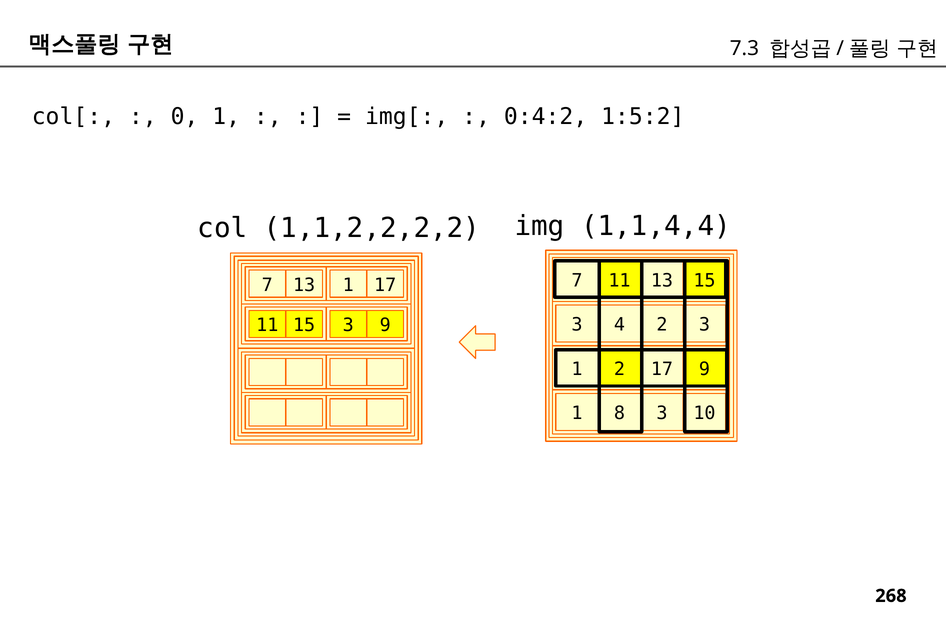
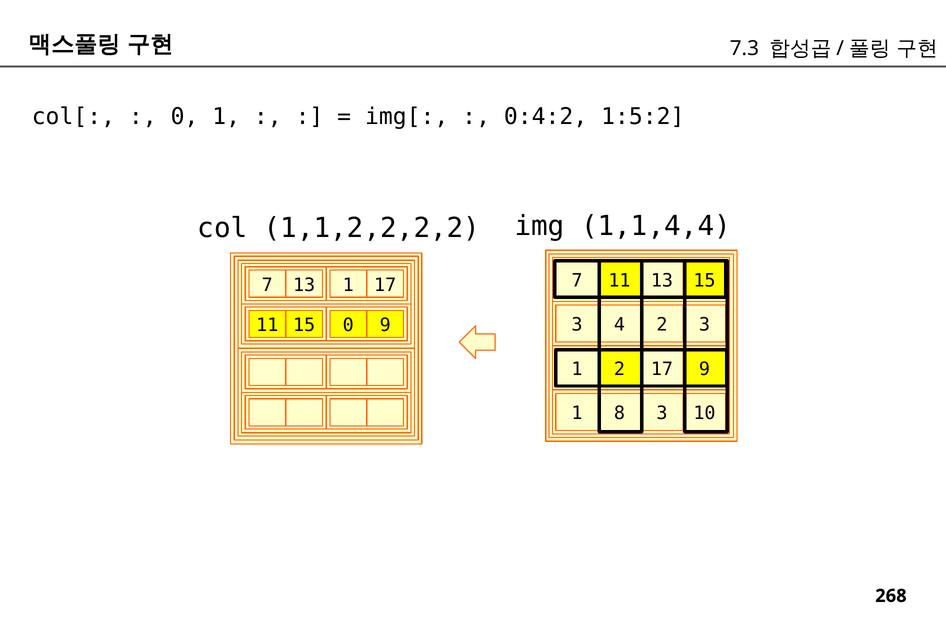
11 15 3: 3 -> 0
